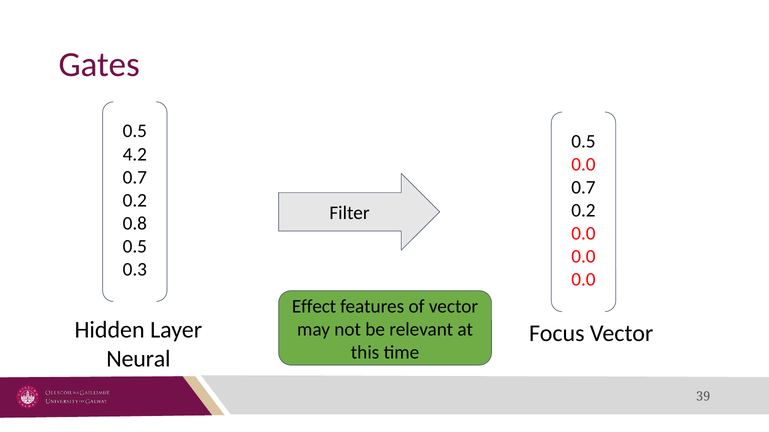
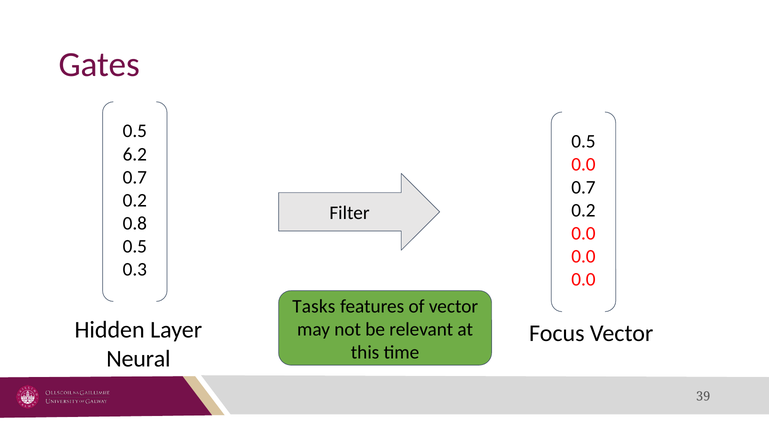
4.2: 4.2 -> 6.2
Effect: Effect -> Tasks
